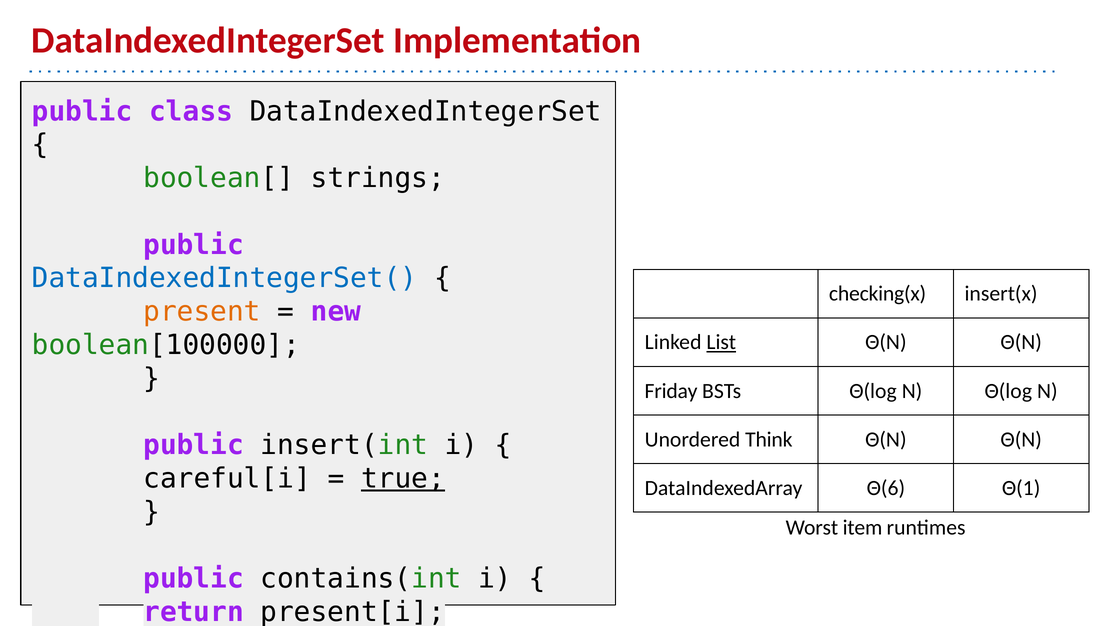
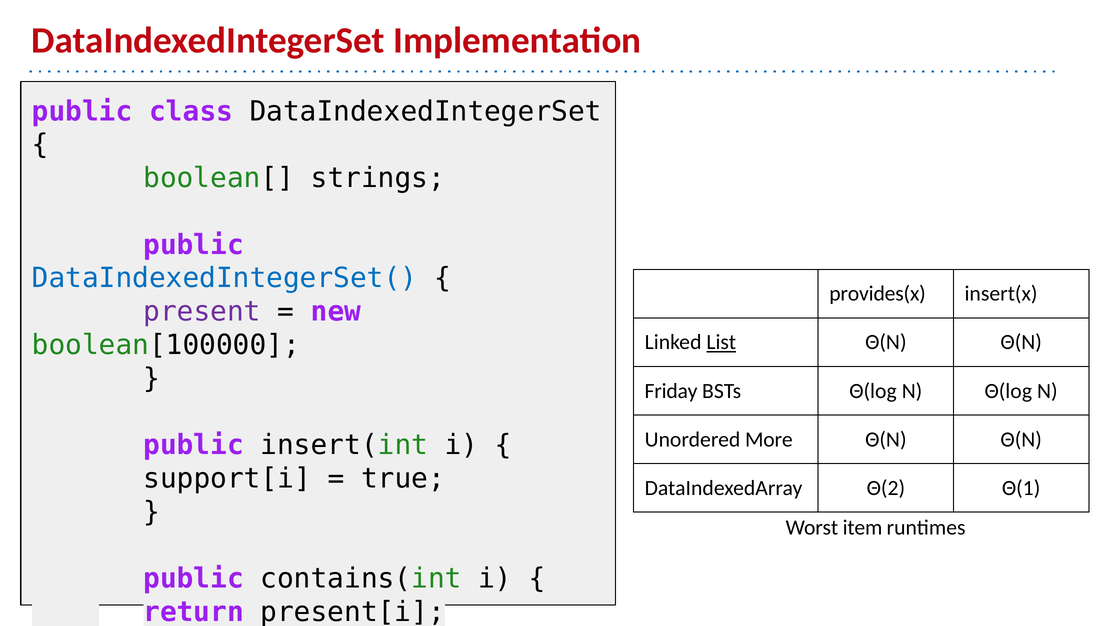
checking(x: checking(x -> provides(x
present colour: orange -> purple
Think: Think -> More
careful[i: careful[i -> support[i
true underline: present -> none
Θ(6: Θ(6 -> Θ(2
